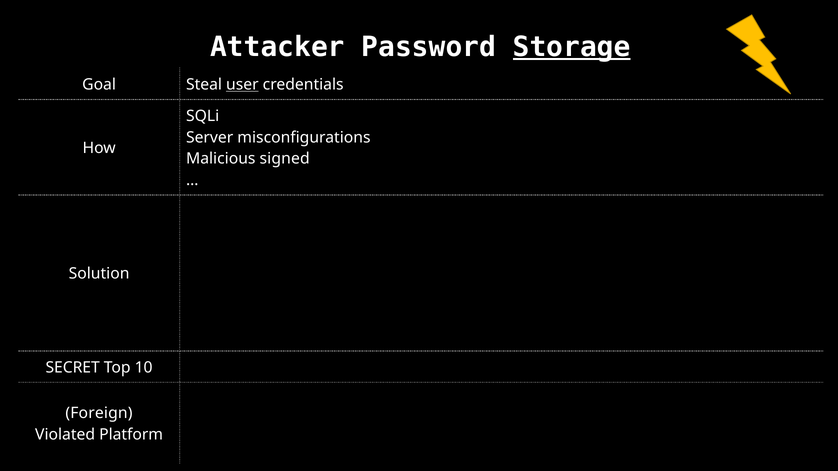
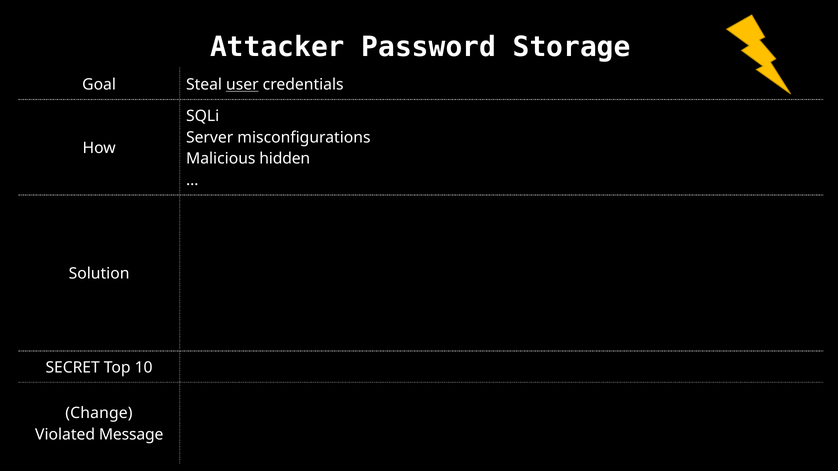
Storage underline: present -> none
signed: signed -> hidden
Foreign: Foreign -> Change
Platform: Platform -> Message
